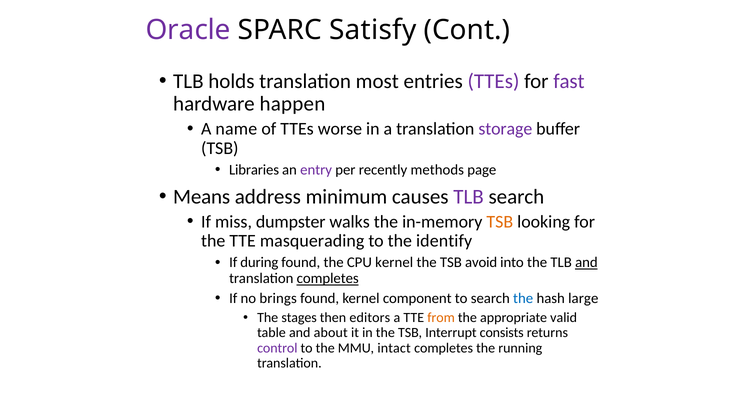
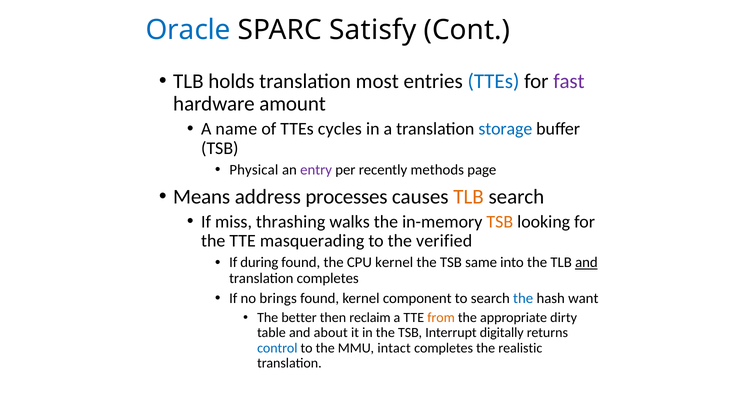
Oracle colour: purple -> blue
TTEs at (493, 81) colour: purple -> blue
happen: happen -> amount
worse: worse -> cycles
storage colour: purple -> blue
Libraries: Libraries -> Physical
minimum: minimum -> processes
TLB at (469, 197) colour: purple -> orange
dumpster: dumpster -> thrashing
identify: identify -> verified
avoid: avoid -> same
completes at (328, 279) underline: present -> none
large: large -> want
stages: stages -> better
editors: editors -> reclaim
valid: valid -> dirty
consists: consists -> digitally
control colour: purple -> blue
running: running -> realistic
